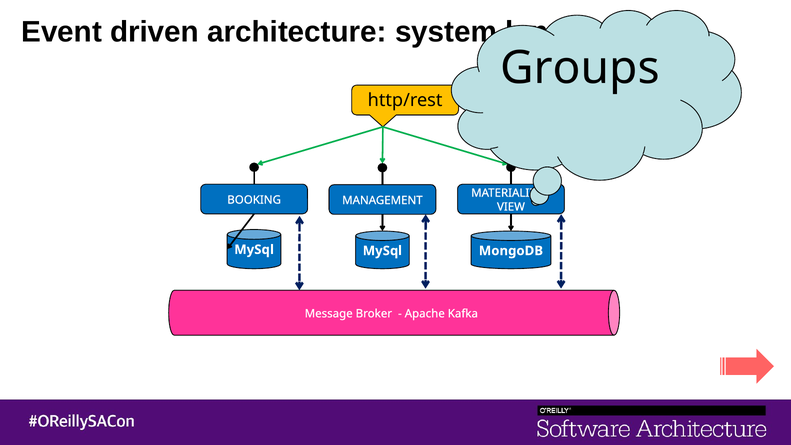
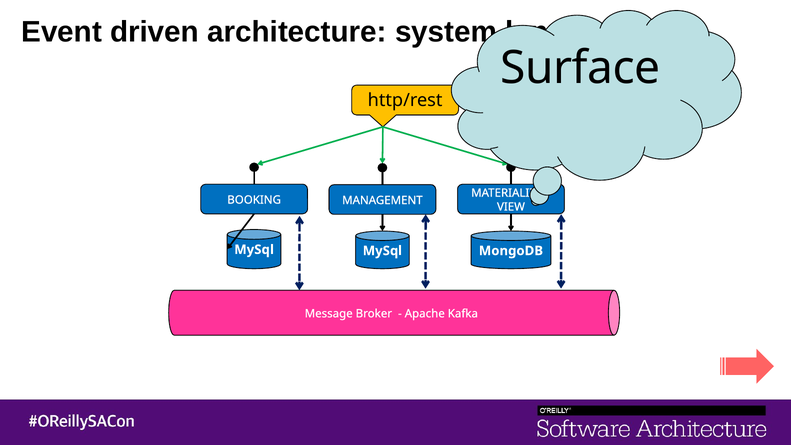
Groups: Groups -> Surface
